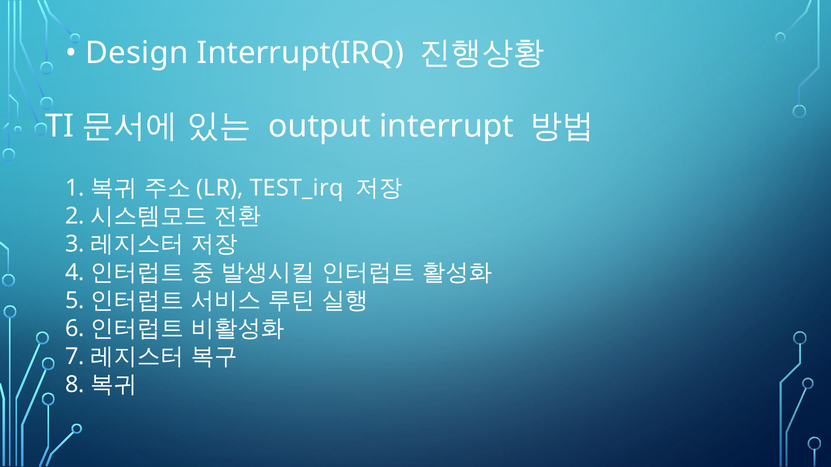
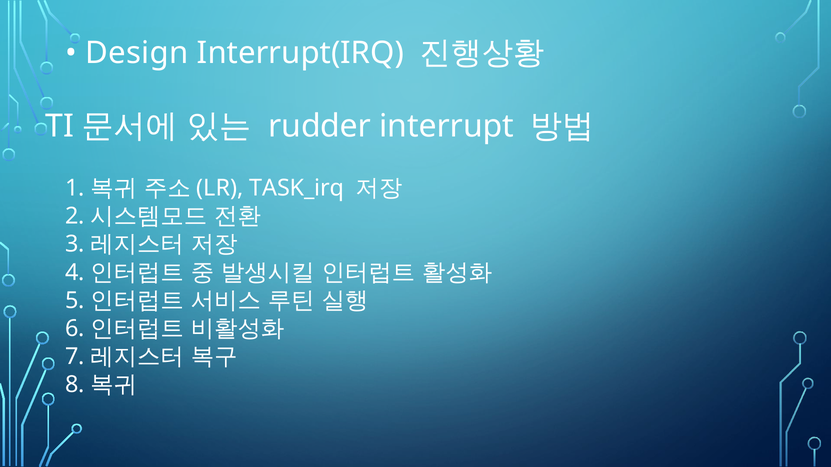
output: output -> rudder
TEST_irq: TEST_irq -> TASK_irq
